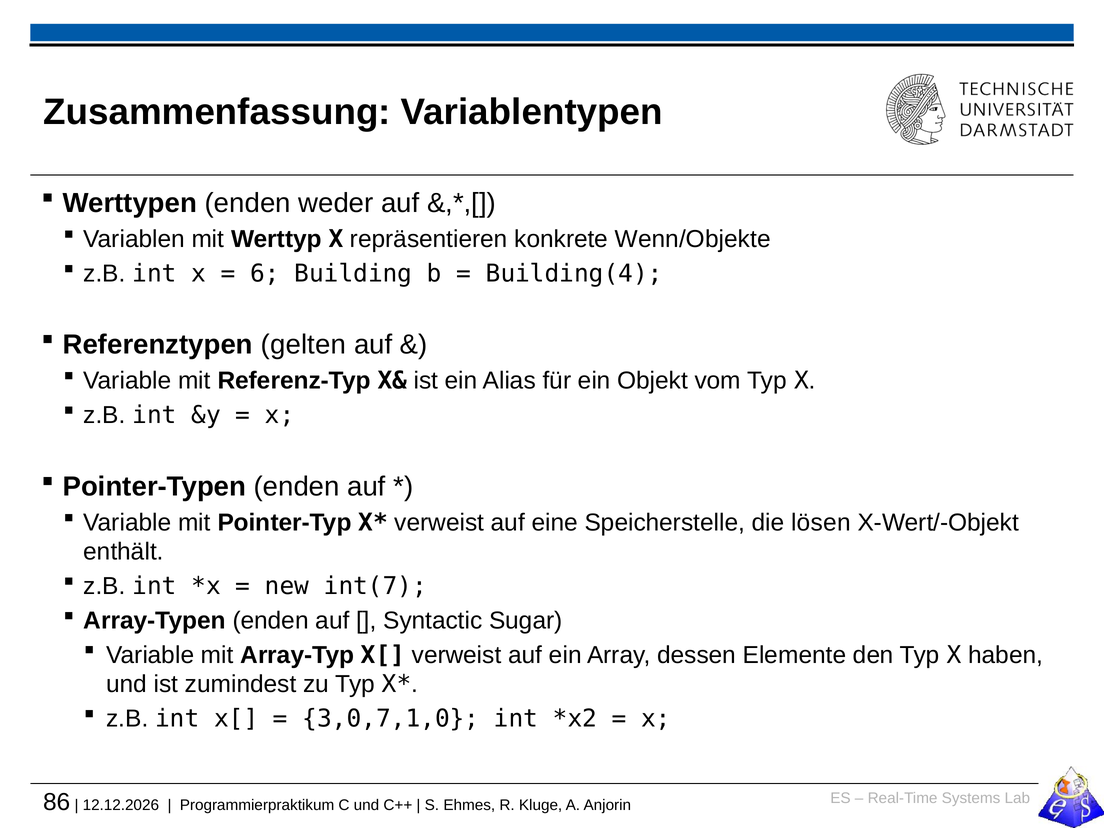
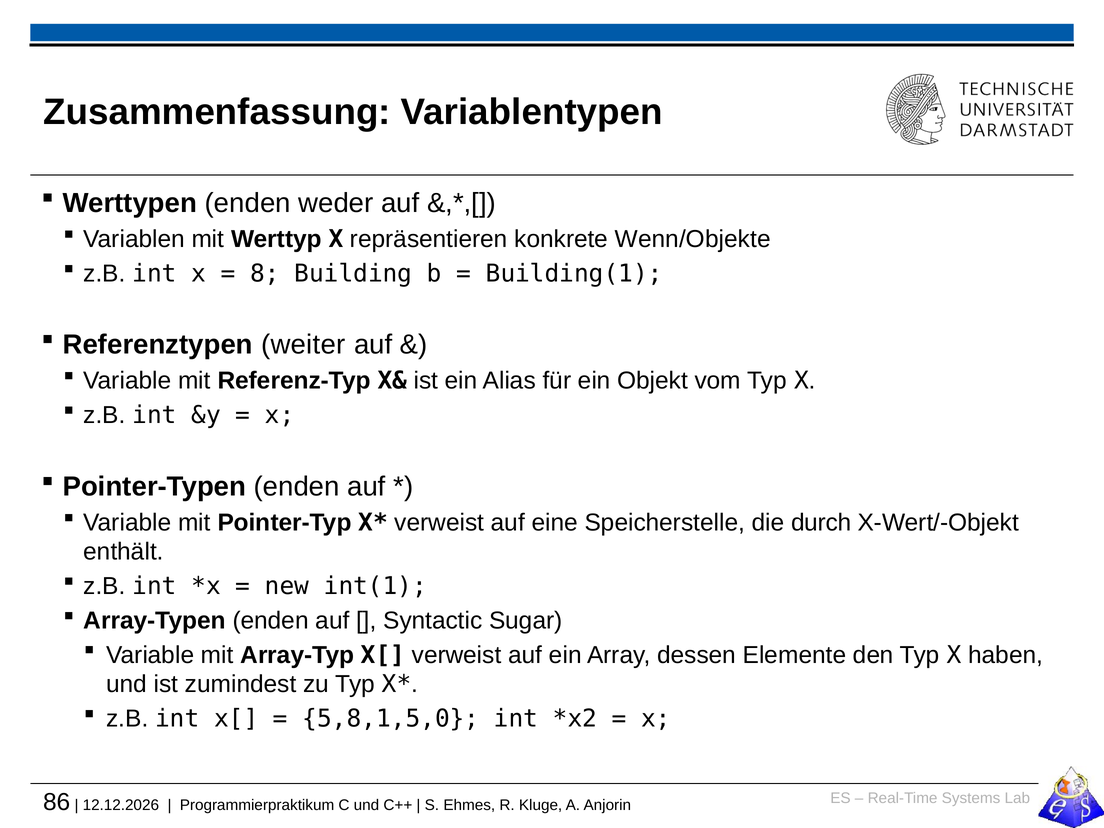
6: 6 -> 8
Building(4: Building(4 -> Building(1
gelten: gelten -> weiter
lösen: lösen -> durch
int(7: int(7 -> int(1
3,0,7,1,0: 3,0,7,1,0 -> 5,8,1,5,0
